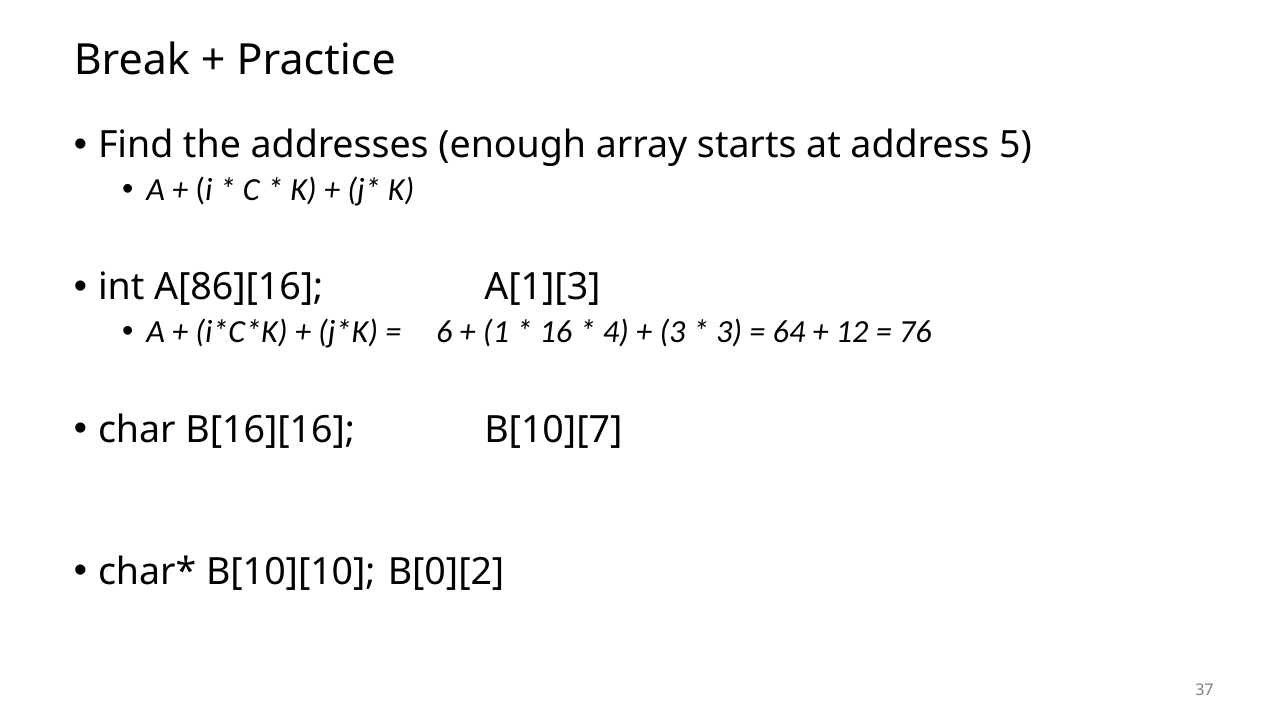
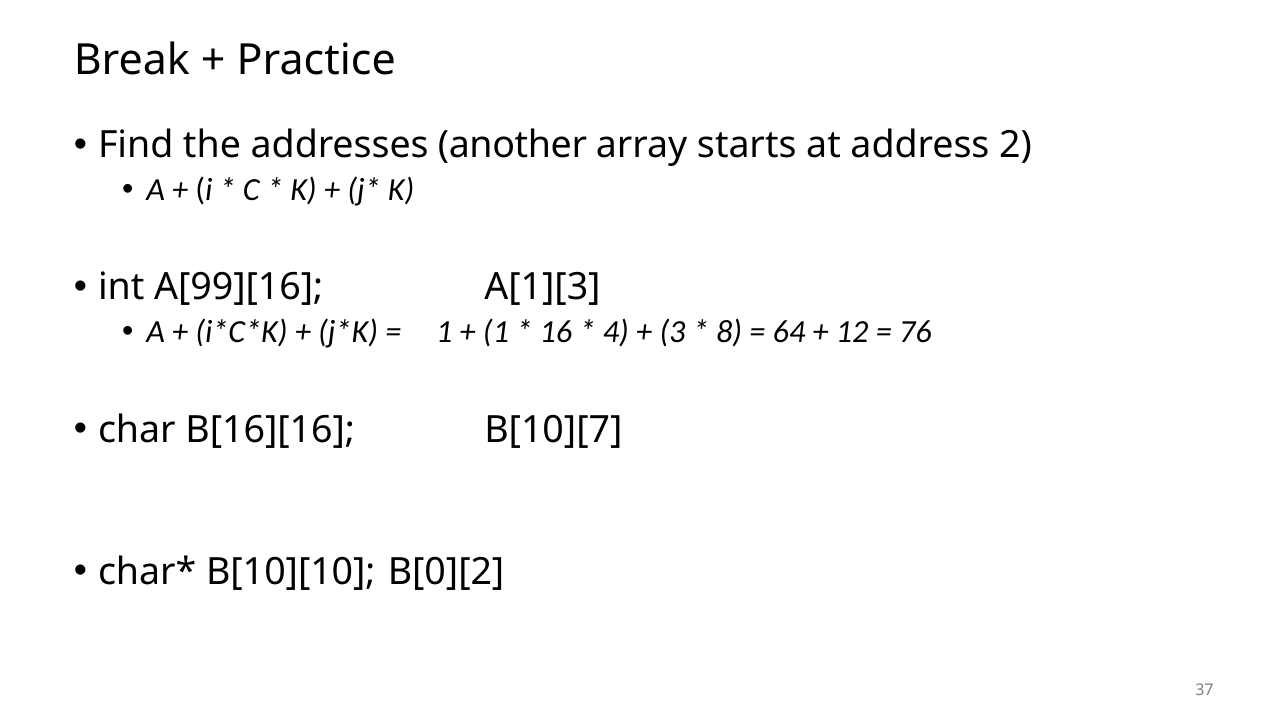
enough: enough -> another
5: 5 -> 2
A[86][16: A[86][16 -> A[99][16
6 at (444, 332): 6 -> 1
3 at (729, 332): 3 -> 8
